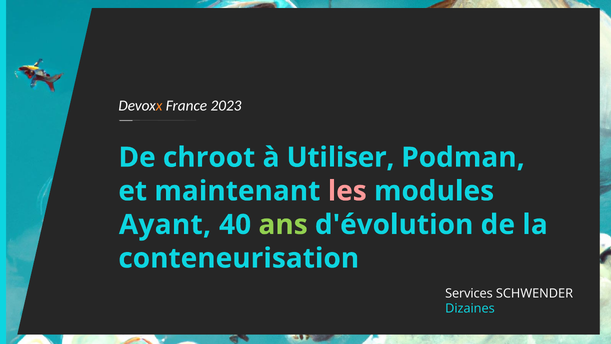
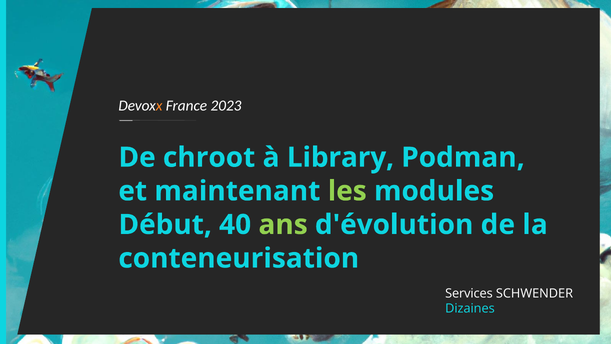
Utiliser: Utiliser -> Library
les colour: pink -> light green
Ayant: Ayant -> Début
